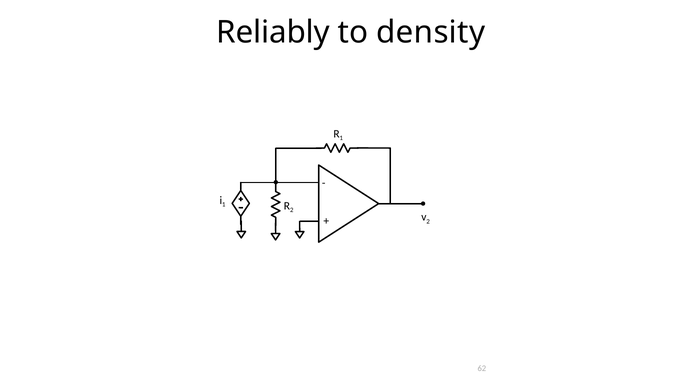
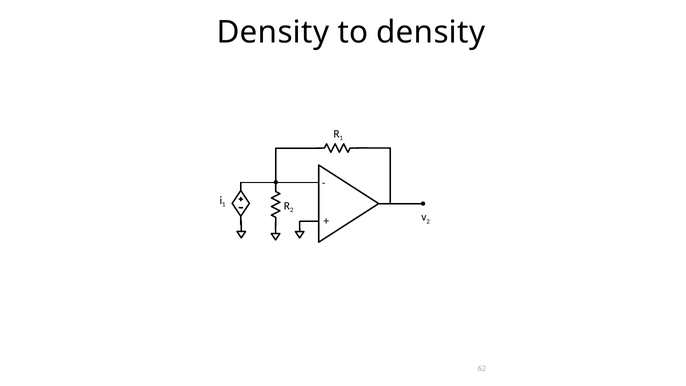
Reliably at (273, 32): Reliably -> Density
